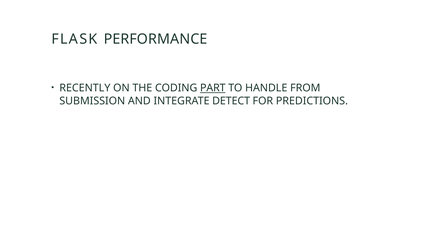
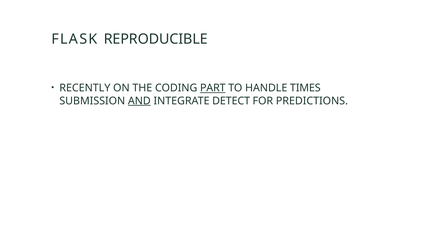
PERFORMANCE: PERFORMANCE -> REPRODUCIBLE
FROM: FROM -> TIMES
AND underline: none -> present
